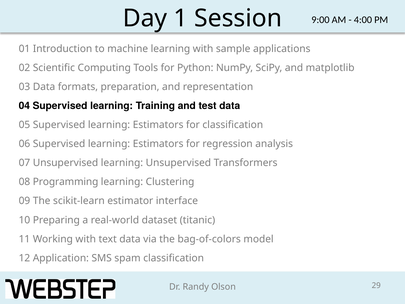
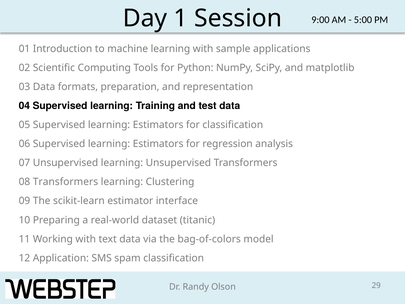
4:00: 4:00 -> 5:00
08 Programming: Programming -> Transformers
